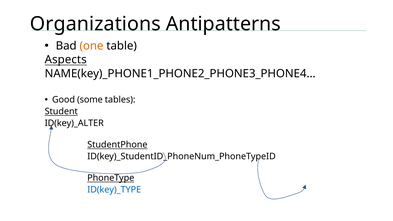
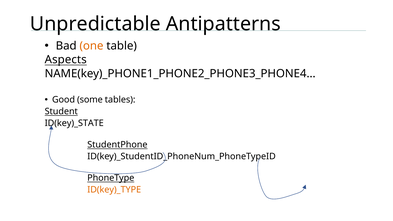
Organizations: Organizations -> Unpredictable
ID(key)_ALTER: ID(key)_ALTER -> ID(key)_STATE
ID(key)_TYPE colour: blue -> orange
